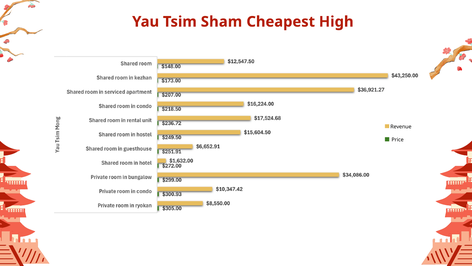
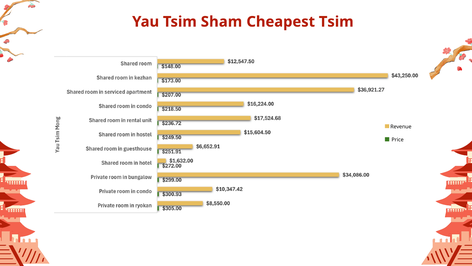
Cheapest High: High -> Tsim
